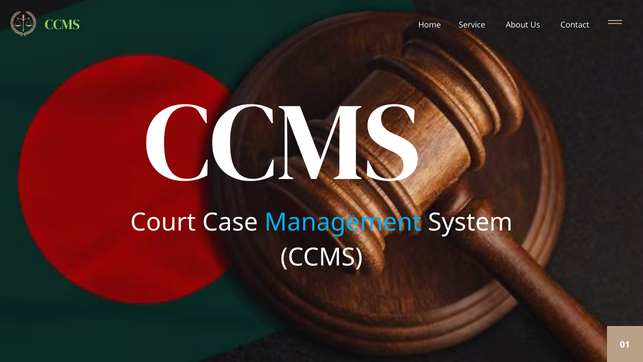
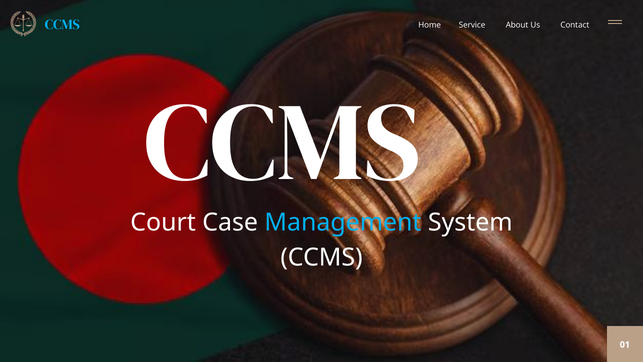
CCMS at (62, 25) colour: light green -> light blue
